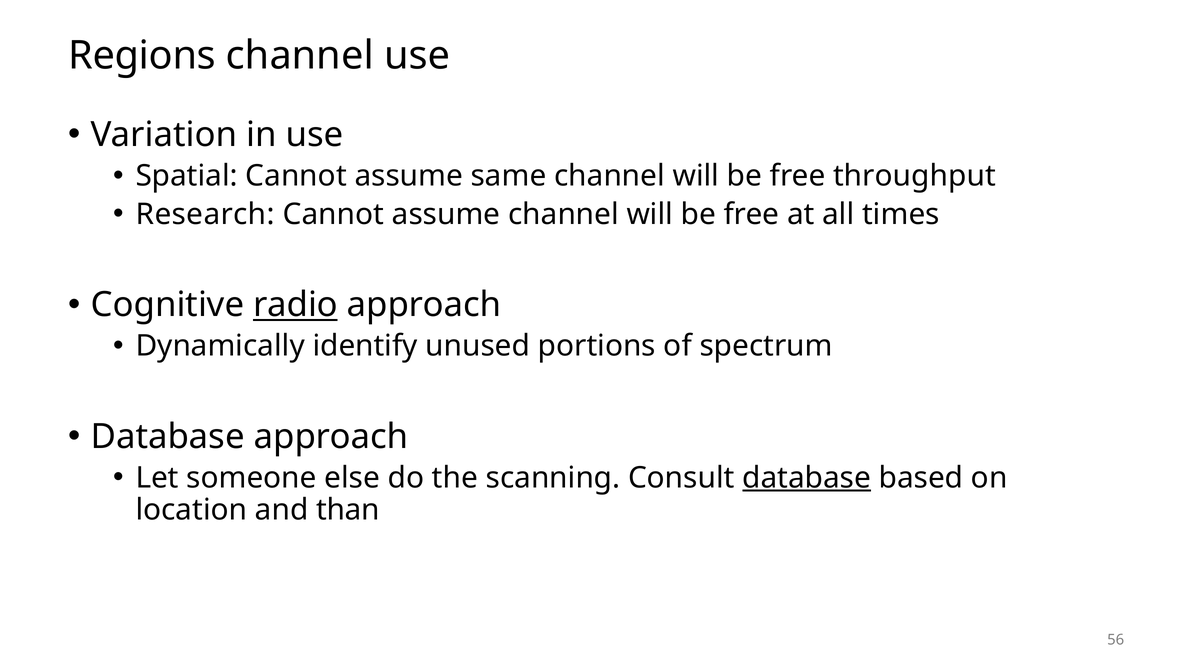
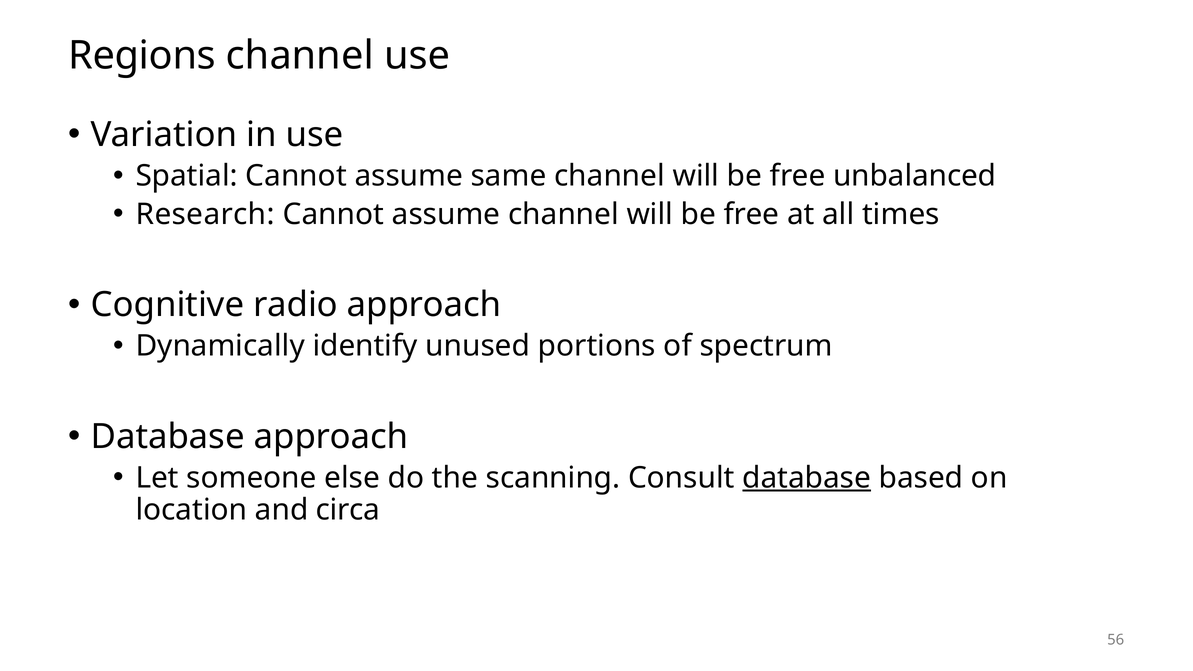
throughput: throughput -> unbalanced
radio underline: present -> none
than: than -> circa
